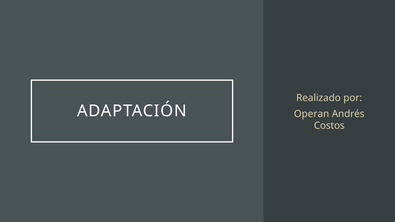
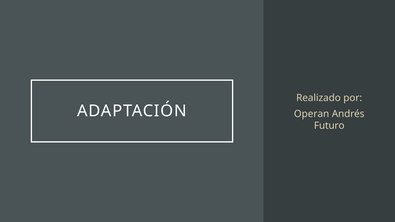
Costos: Costos -> Futuro
